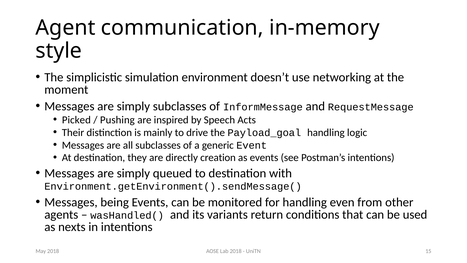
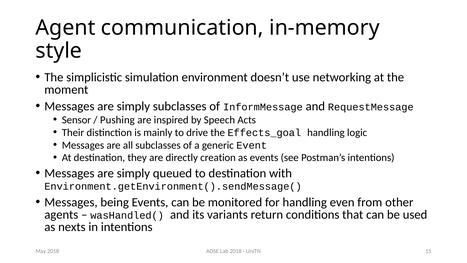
Picked: Picked -> Sensor
Payload_goal: Payload_goal -> Effects_goal
